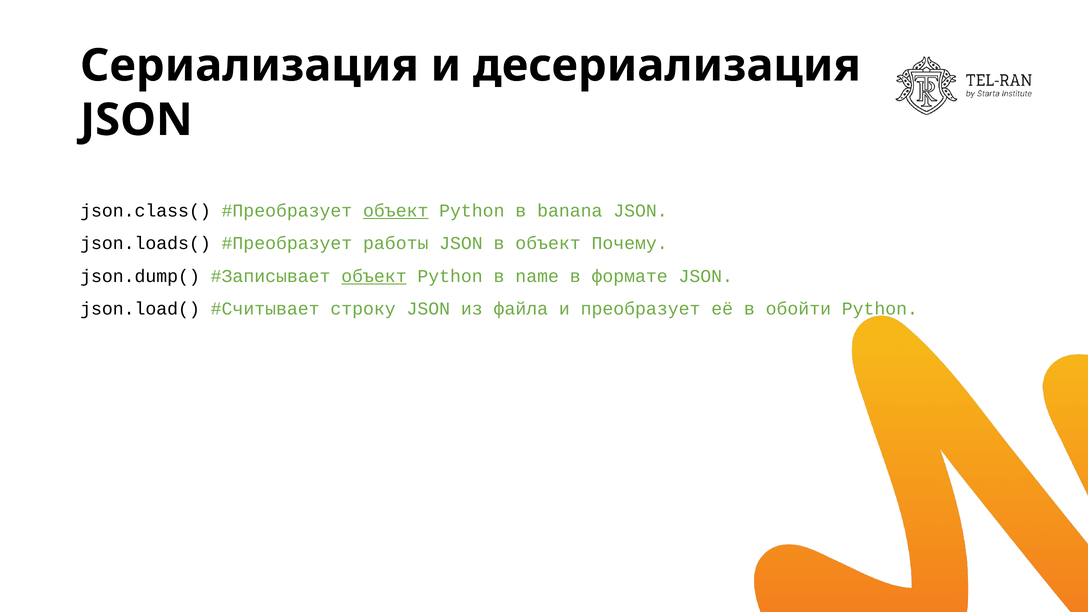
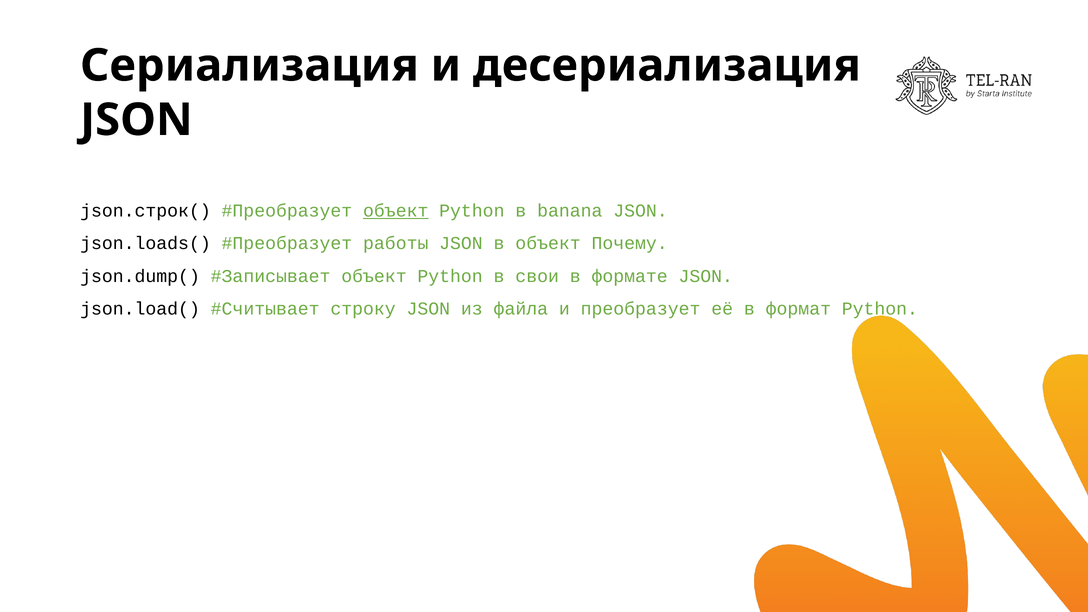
json.class(: json.class( -> json.строк(
объект at (374, 276) underline: present -> none
name: name -> свои
обойти: обойти -> формат
